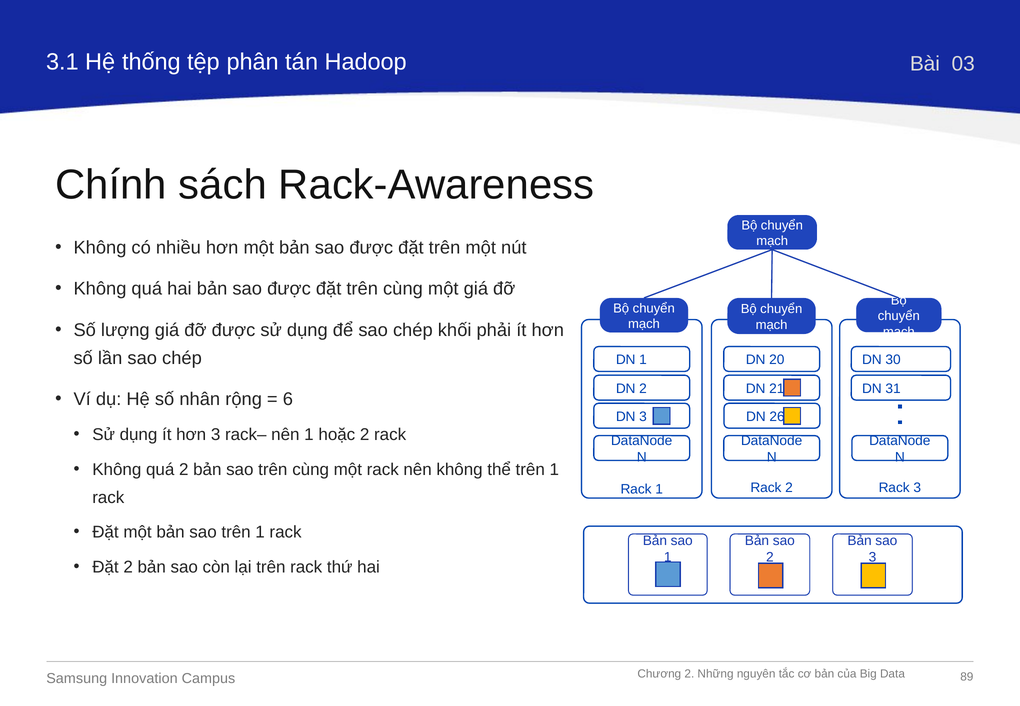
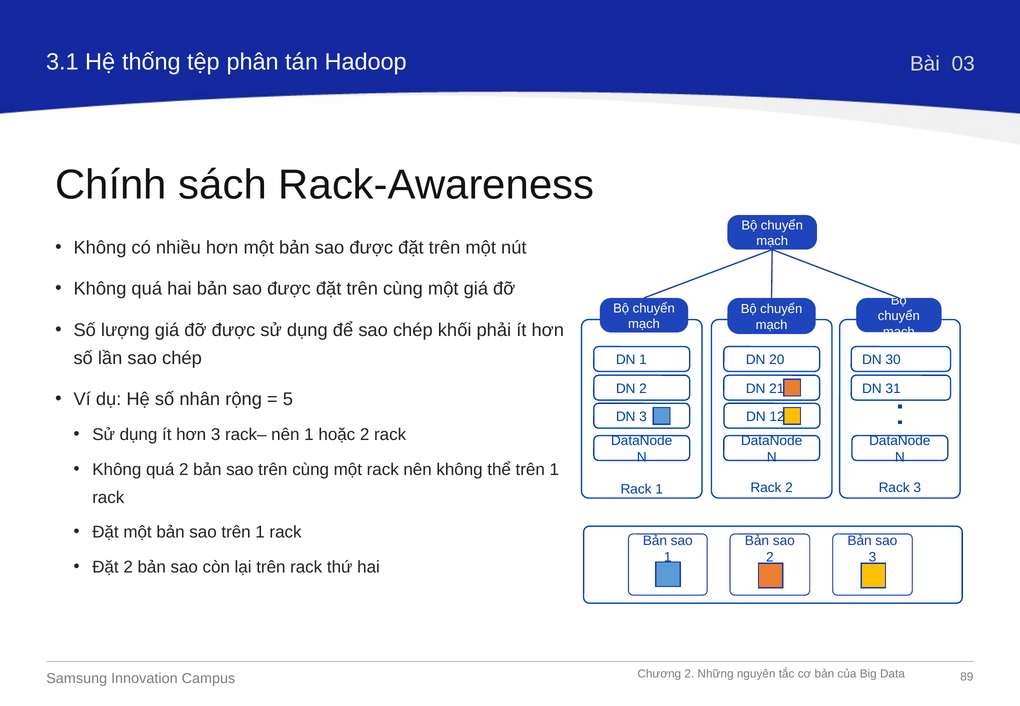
6: 6 -> 5
26: 26 -> 12
